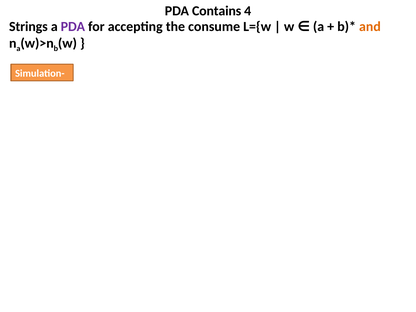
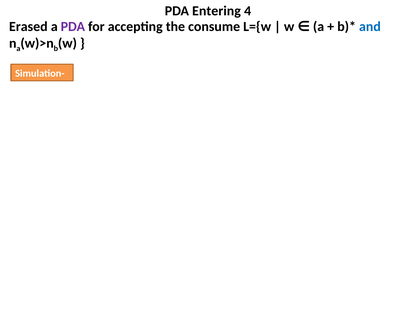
Contains: Contains -> Entering
Strings: Strings -> Erased
and colour: orange -> blue
